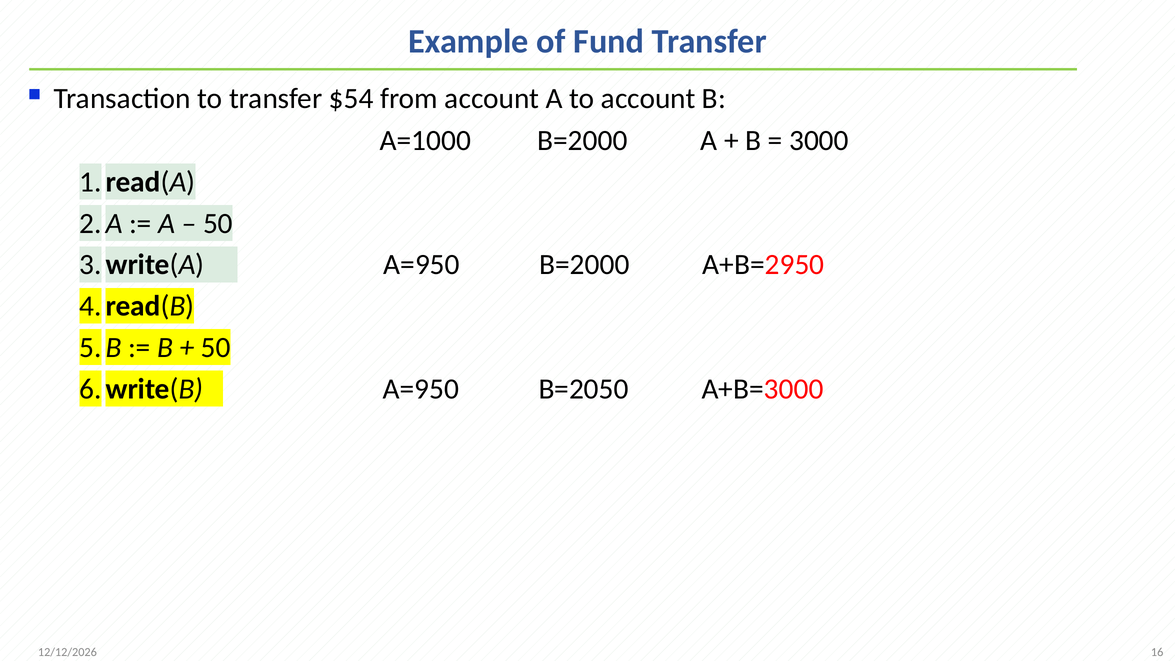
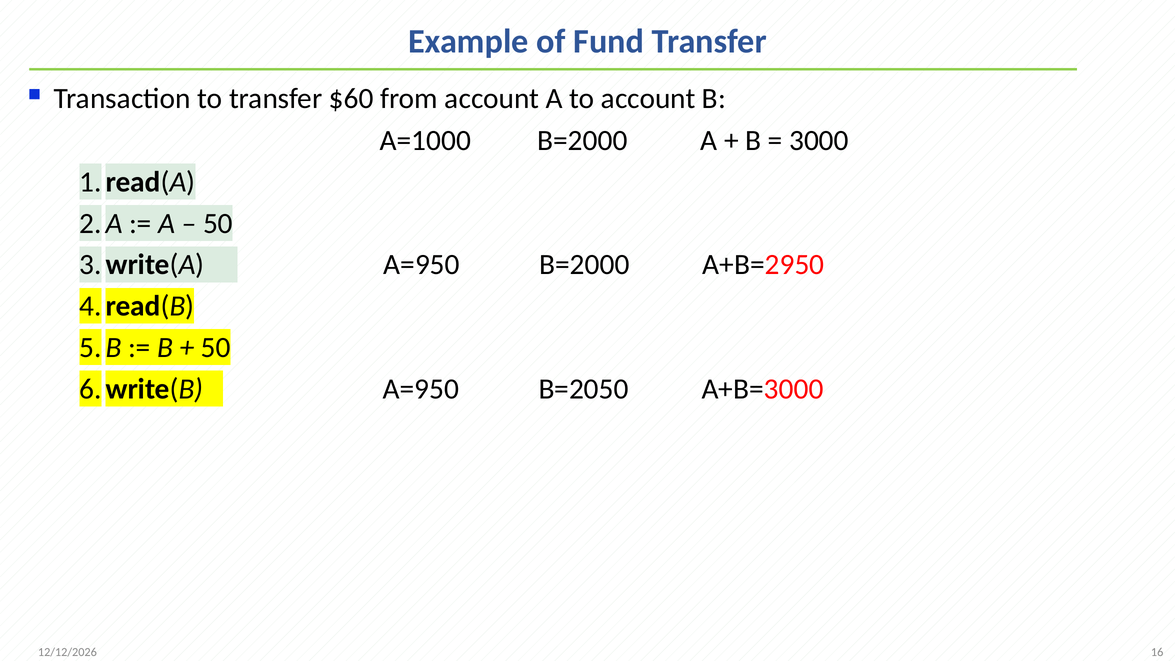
$54: $54 -> $60
